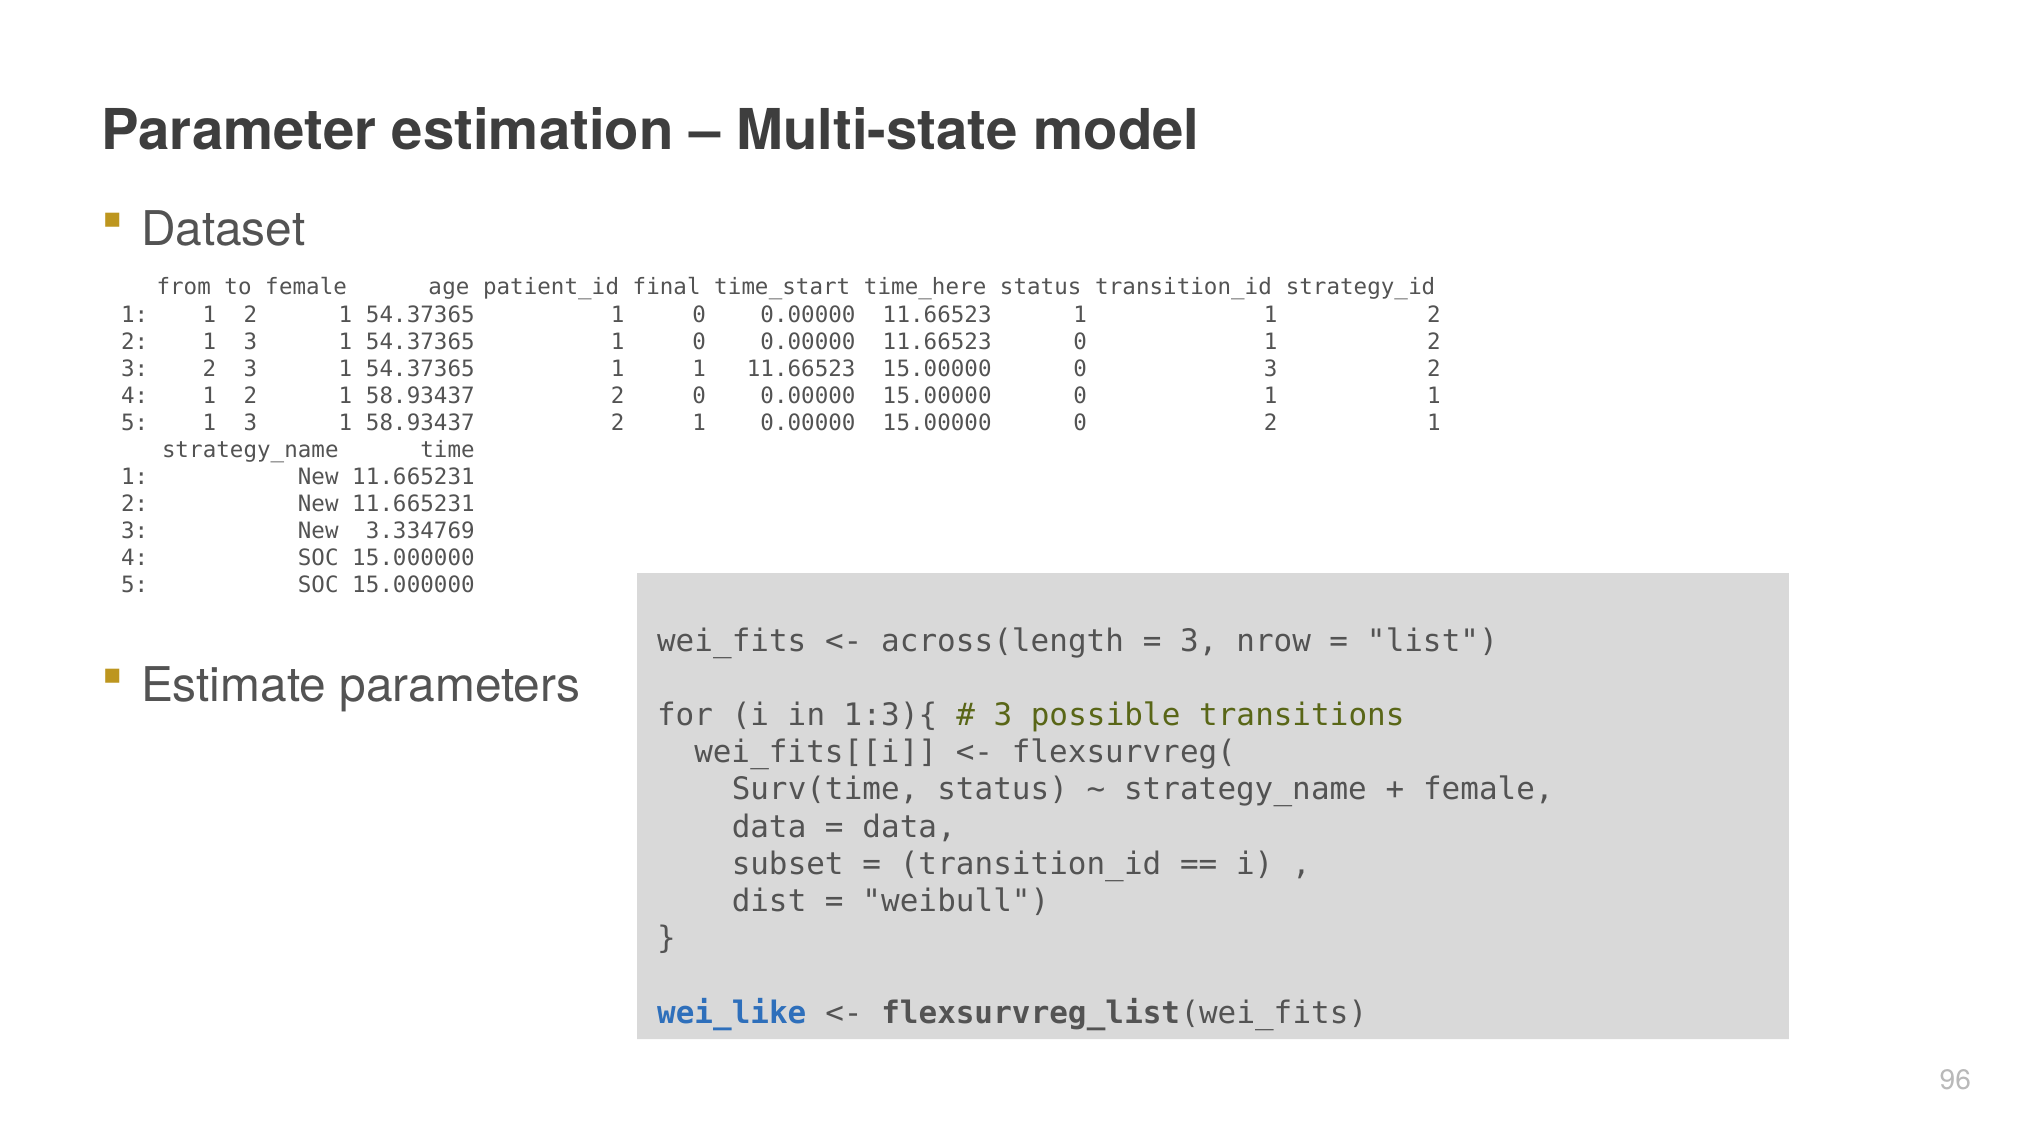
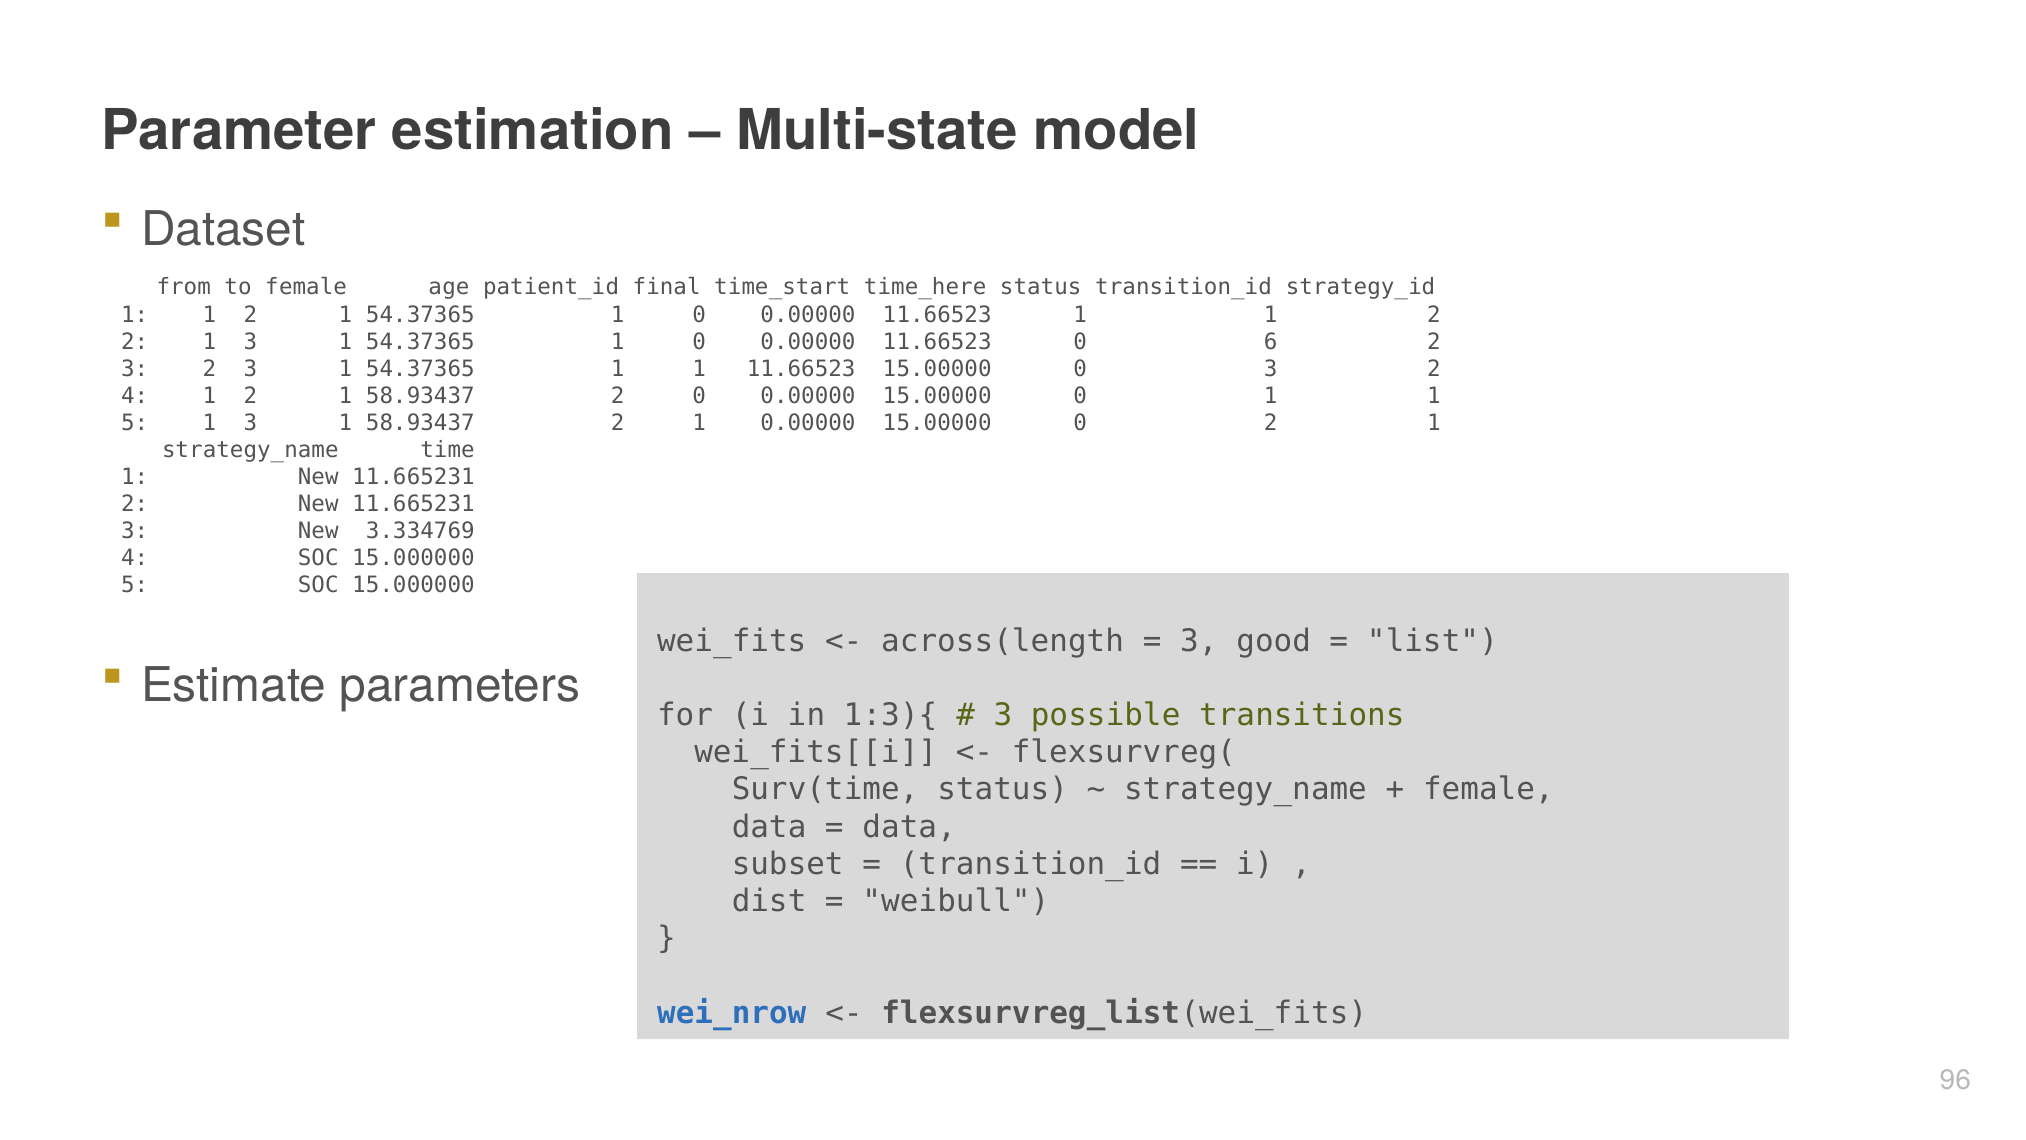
11.66523 0 1: 1 -> 6
nrow: nrow -> good
wei_like: wei_like -> wei_nrow
